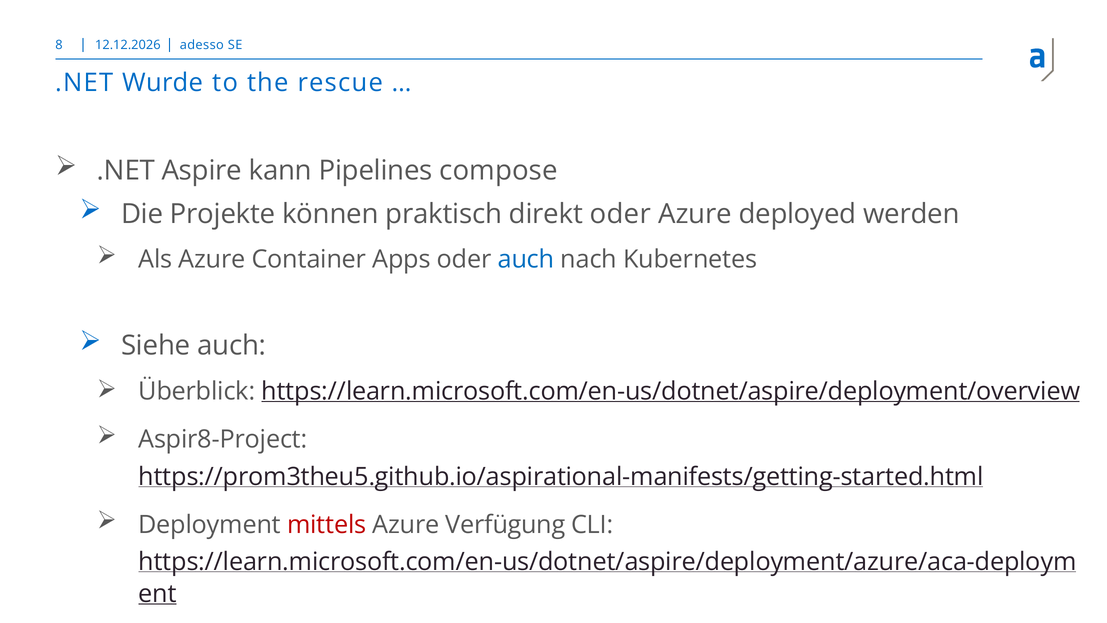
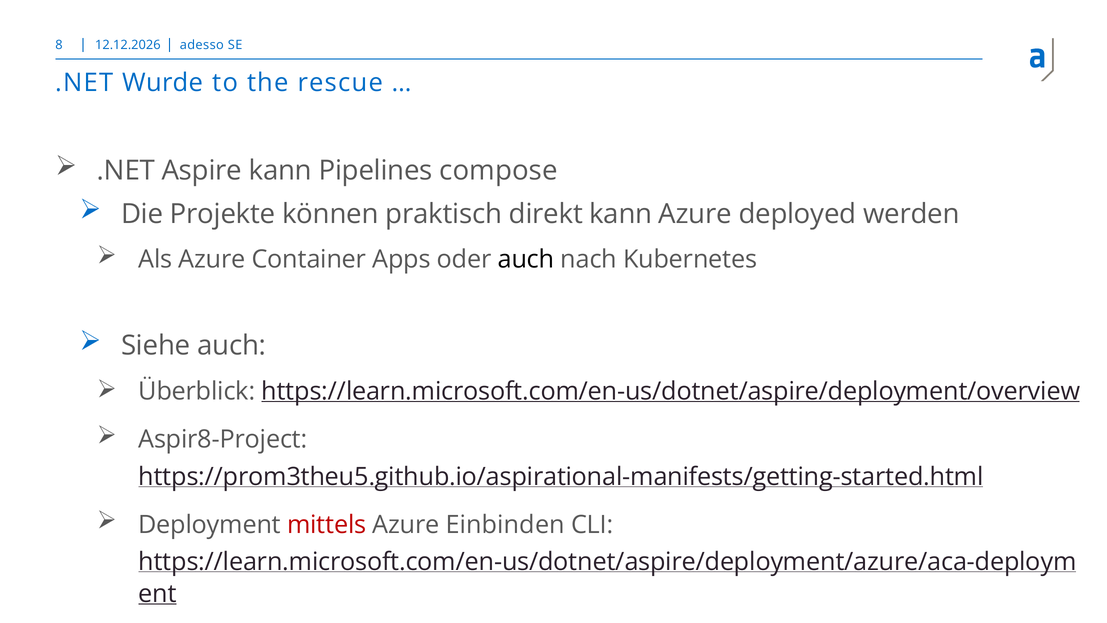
direkt oder: oder -> kann
auch at (526, 259) colour: blue -> black
Verfügung: Verfügung -> Einbinden
